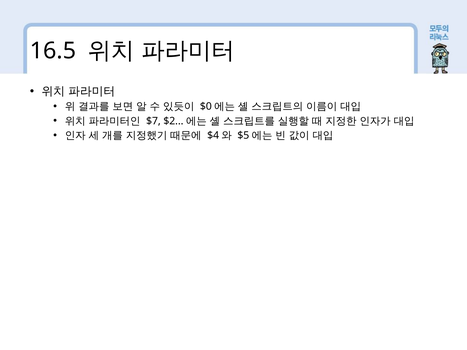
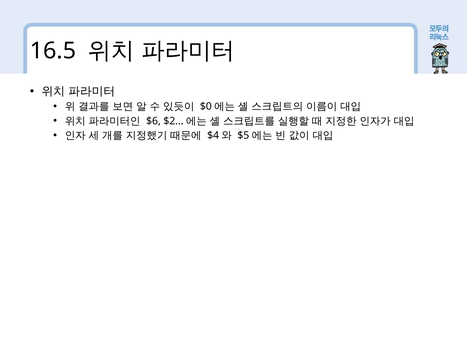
$7: $7 -> $6
